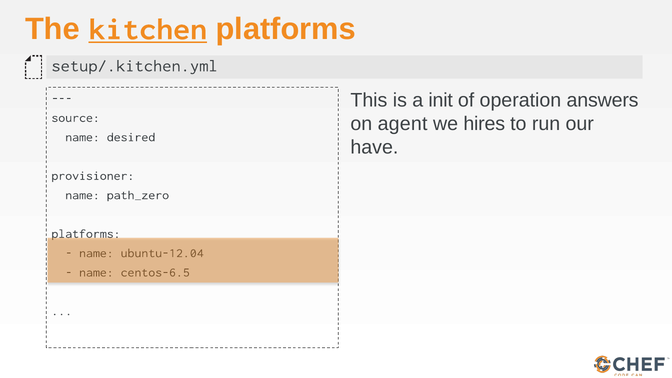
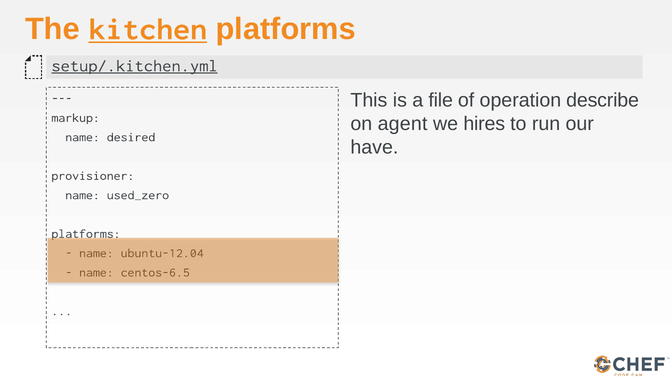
setup/.kitchen.yml underline: none -> present
init: init -> file
answers: answers -> describe
source: source -> markup
path_zero: path_zero -> used_zero
